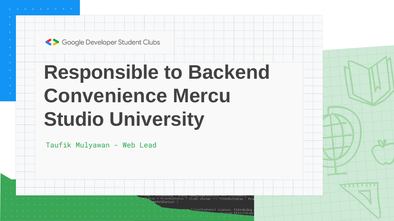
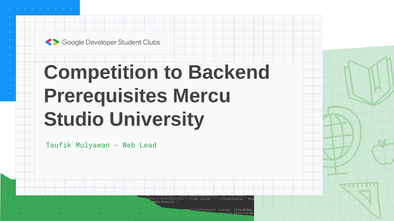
Responsible: Responsible -> Competition
Convenience: Convenience -> Prerequisites
